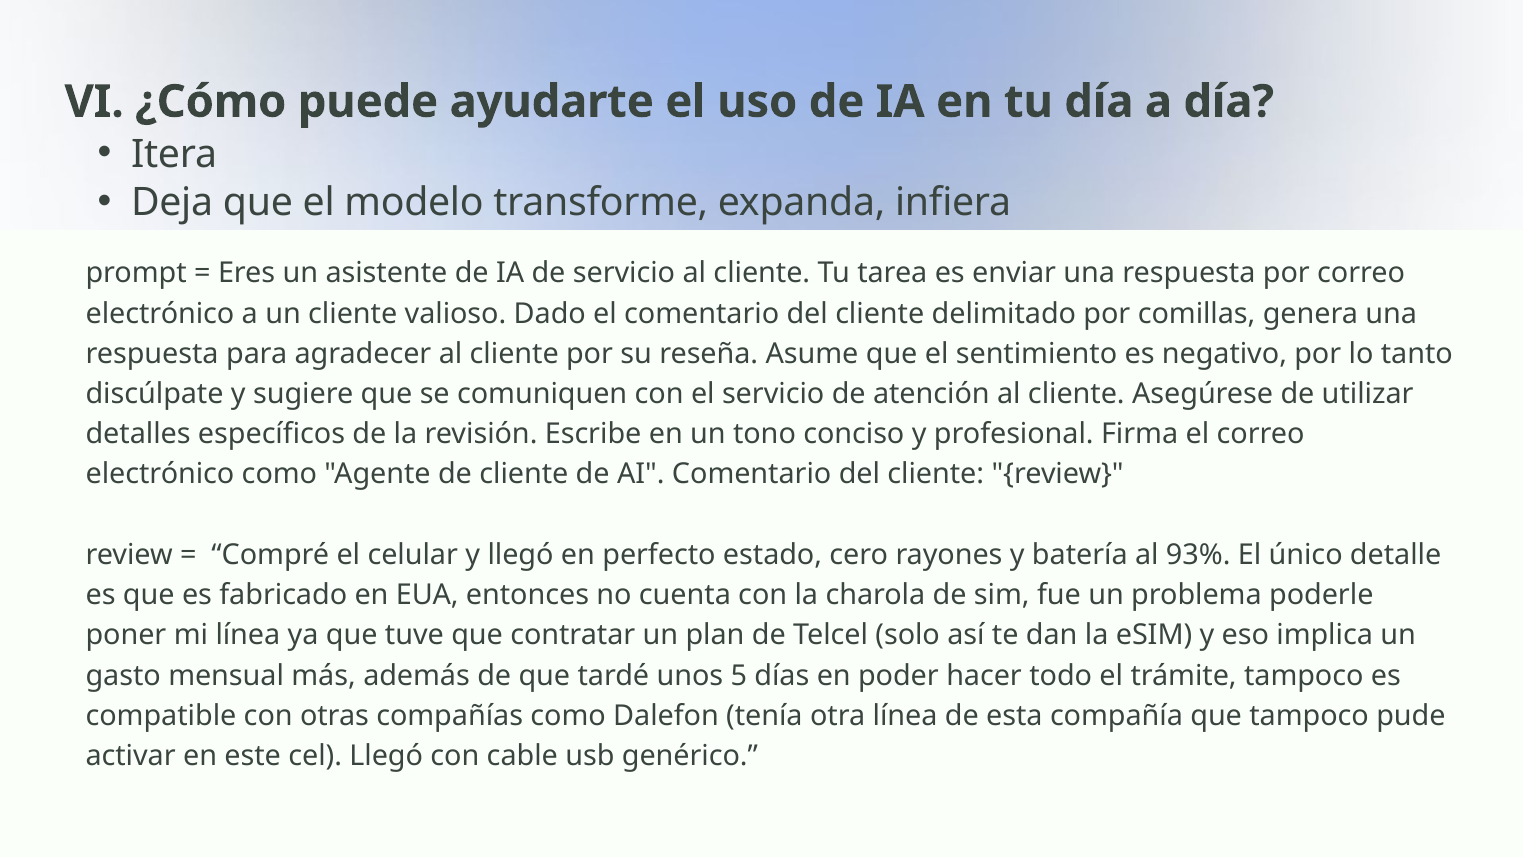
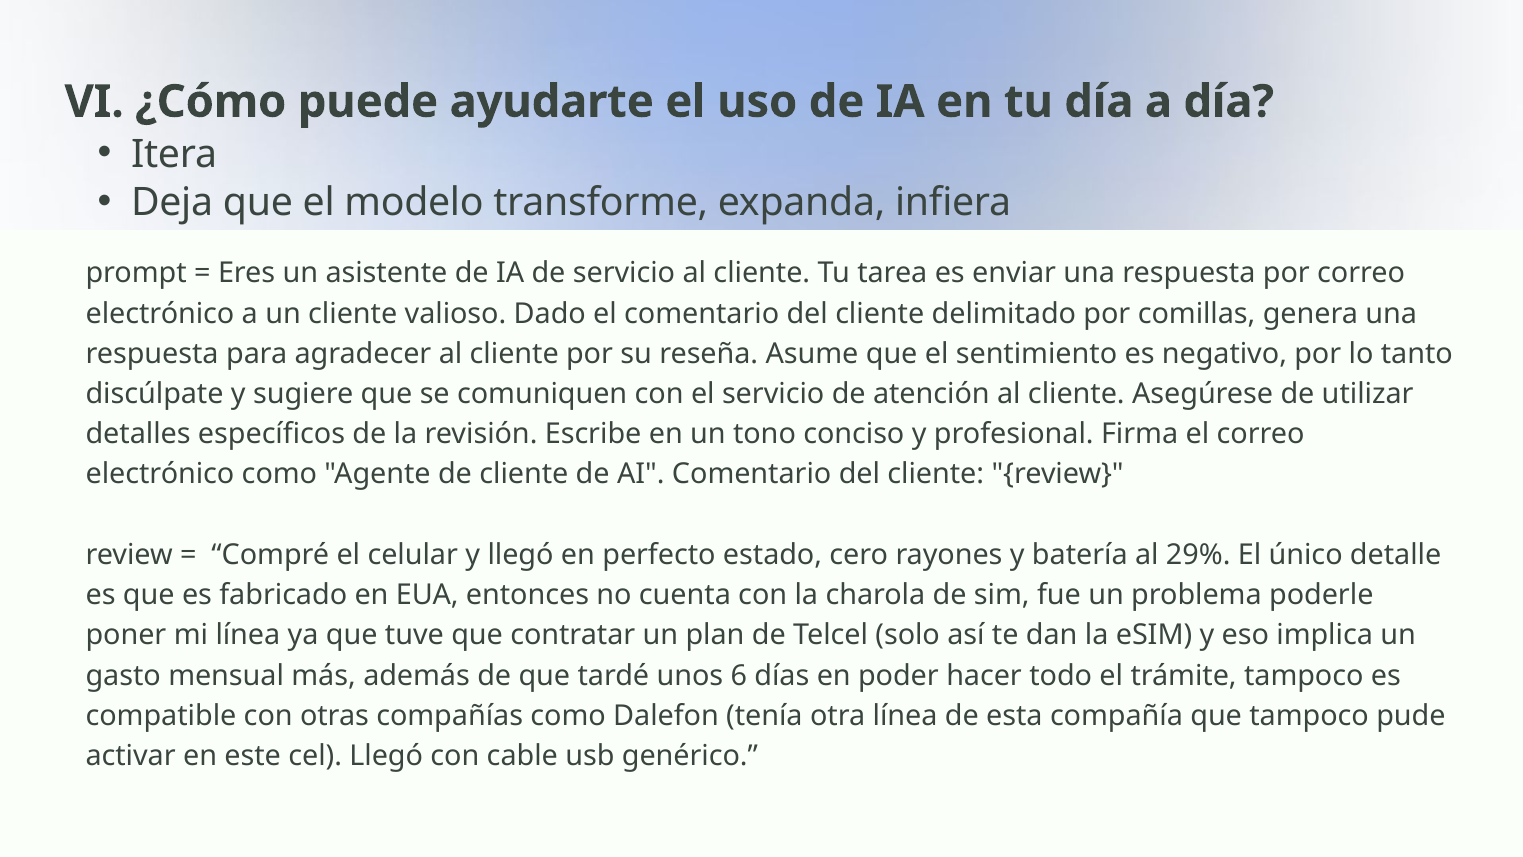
93%: 93% -> 29%
5: 5 -> 6
